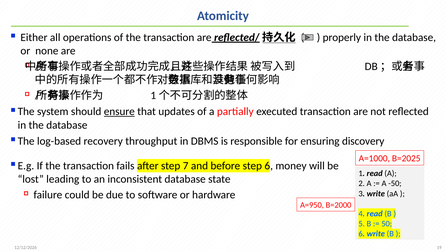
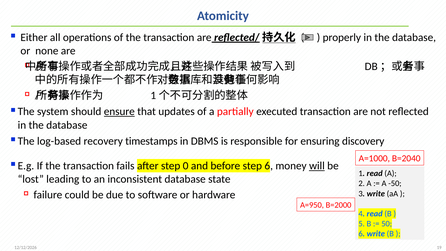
throughput: throughput -> timestamps
B=2025: B=2025 -> B=2040
7: 7 -> 0
will underline: none -> present
